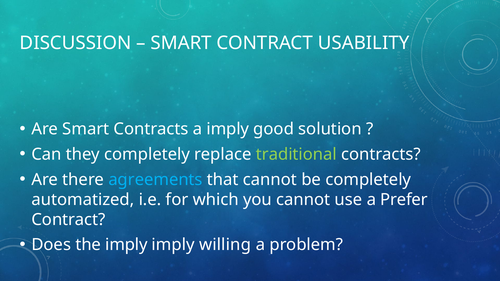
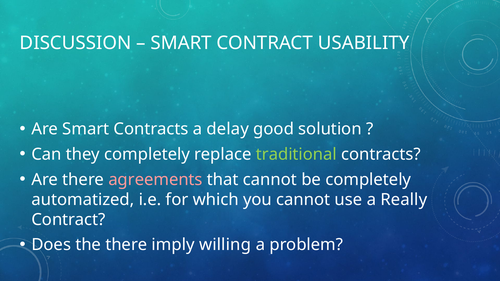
a imply: imply -> delay
agreements colour: light blue -> pink
Prefer: Prefer -> Really
the imply: imply -> there
